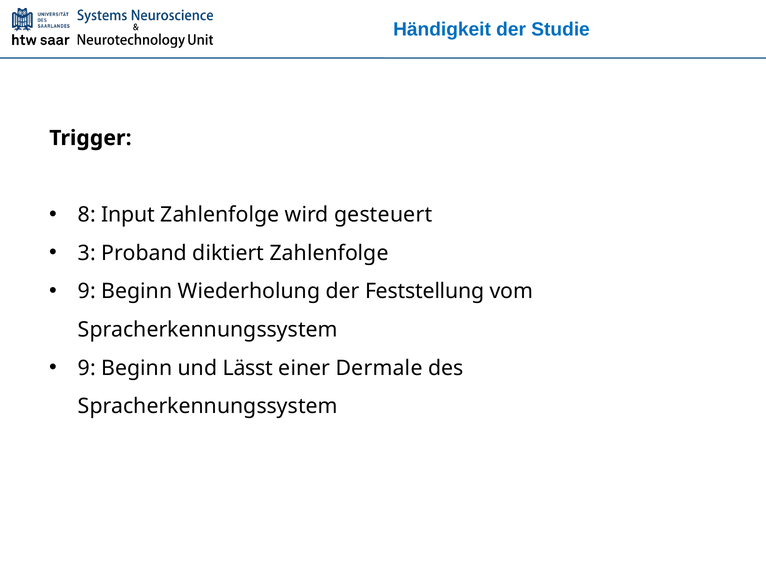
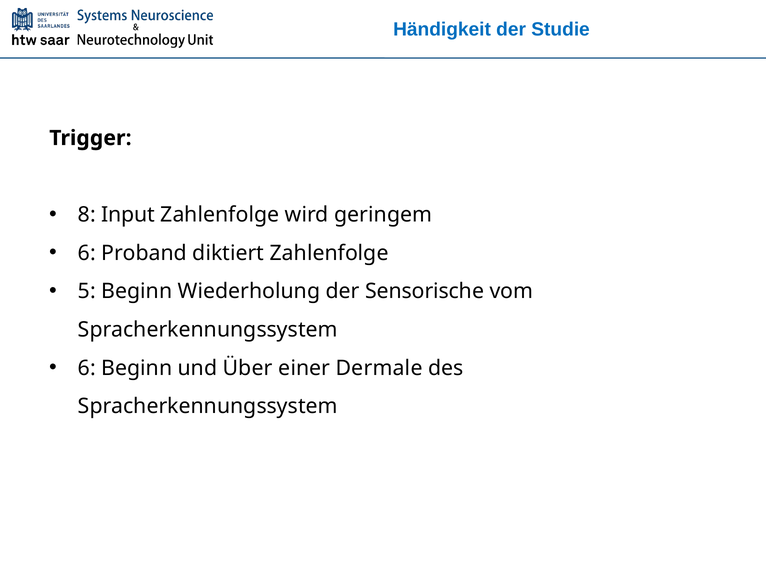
gesteuert: gesteuert -> geringem
3 at (87, 253): 3 -> 6
9 at (87, 291): 9 -> 5
Feststellung: Feststellung -> Sensorische
9 at (87, 368): 9 -> 6
Lässt: Lässt -> Über
